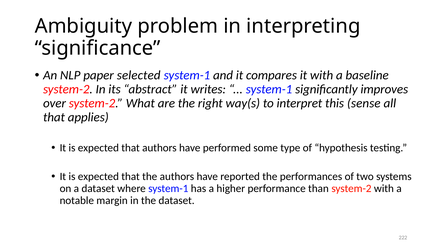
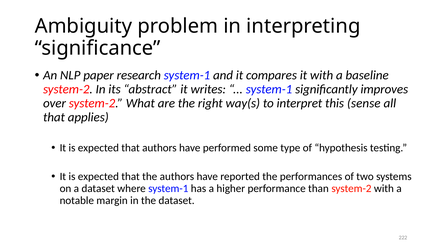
selected: selected -> research
